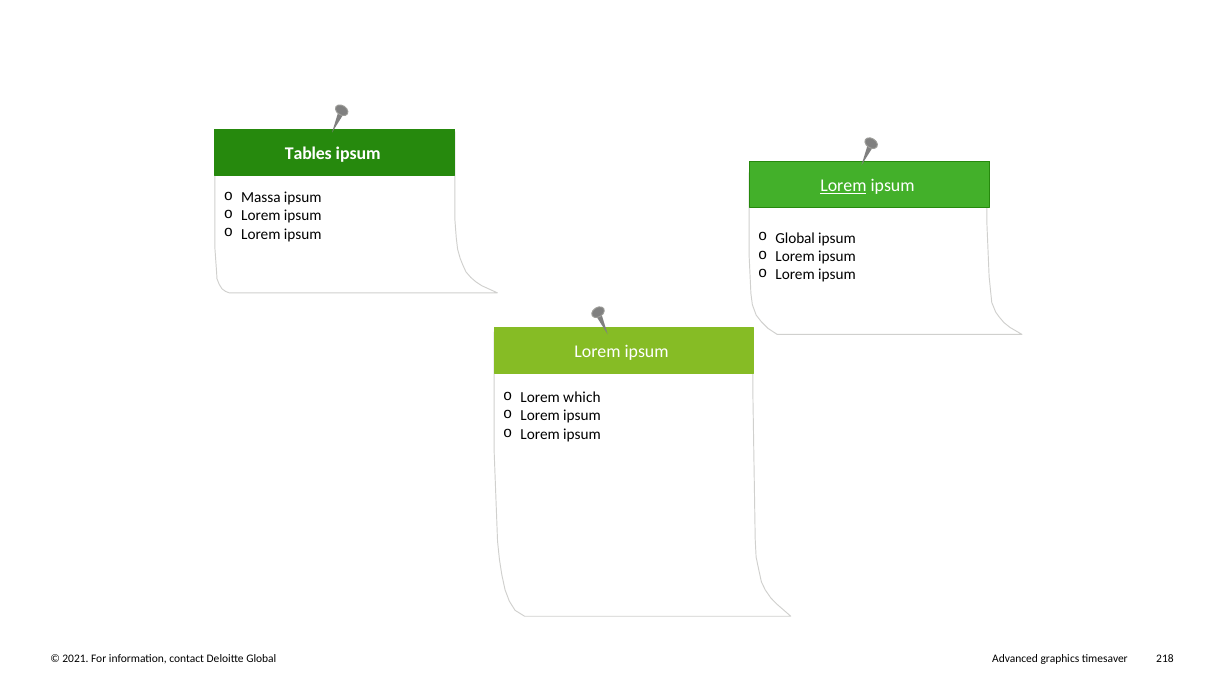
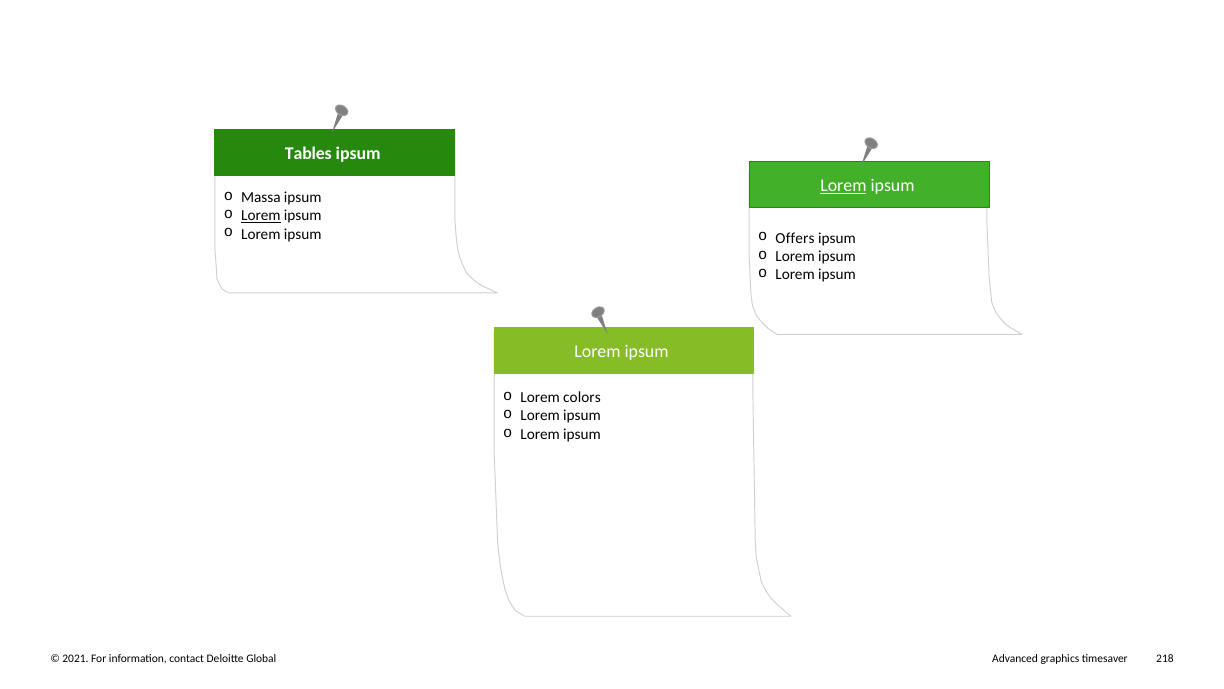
Lorem at (261, 215) underline: none -> present
Global at (795, 238): Global -> Offers
which: which -> colors
